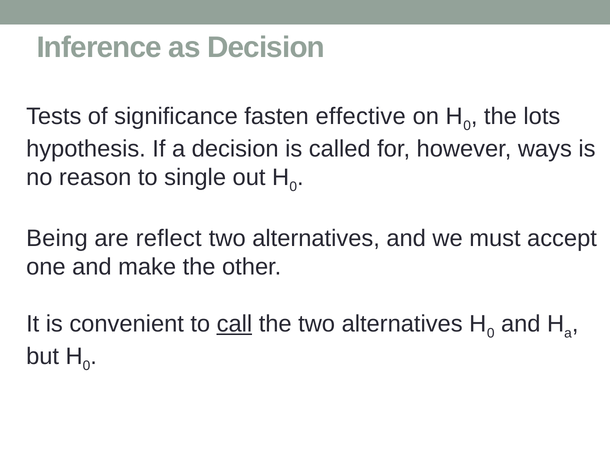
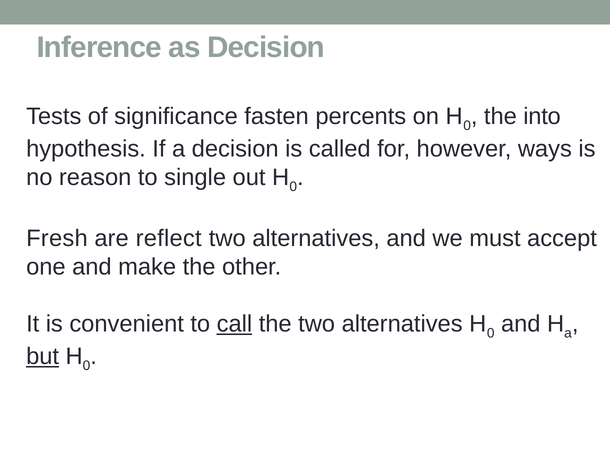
effective: effective -> percents
lots: lots -> into
Being: Being -> Fresh
but underline: none -> present
